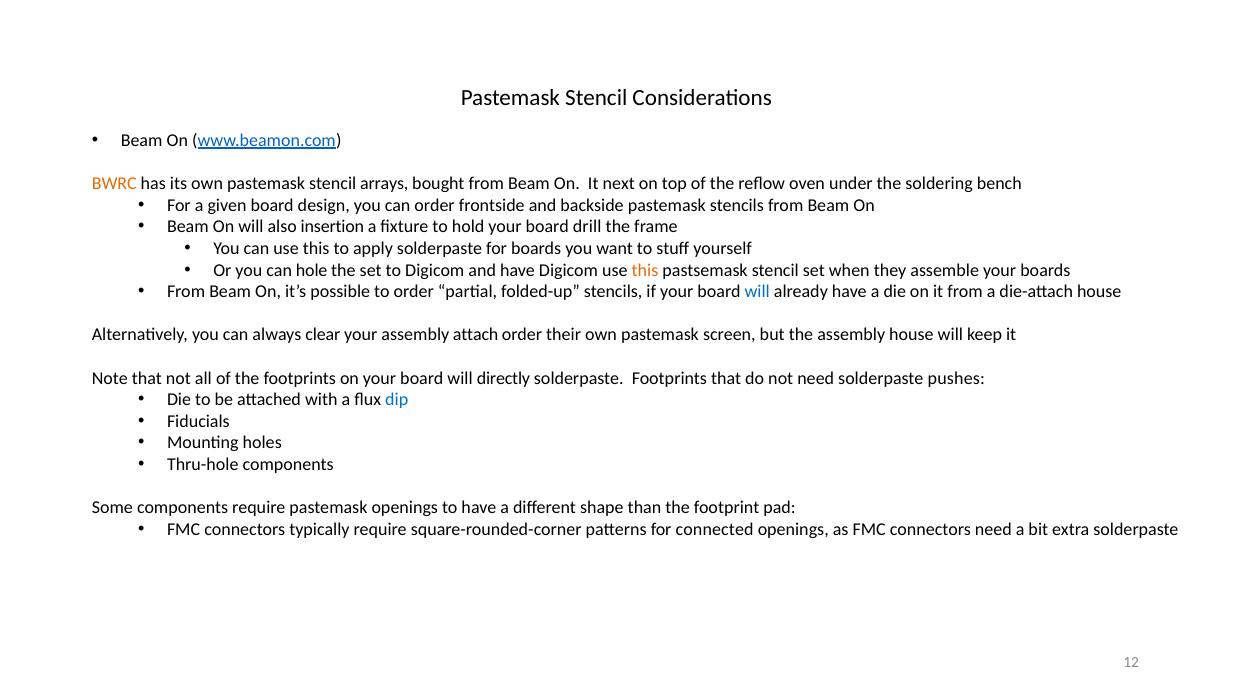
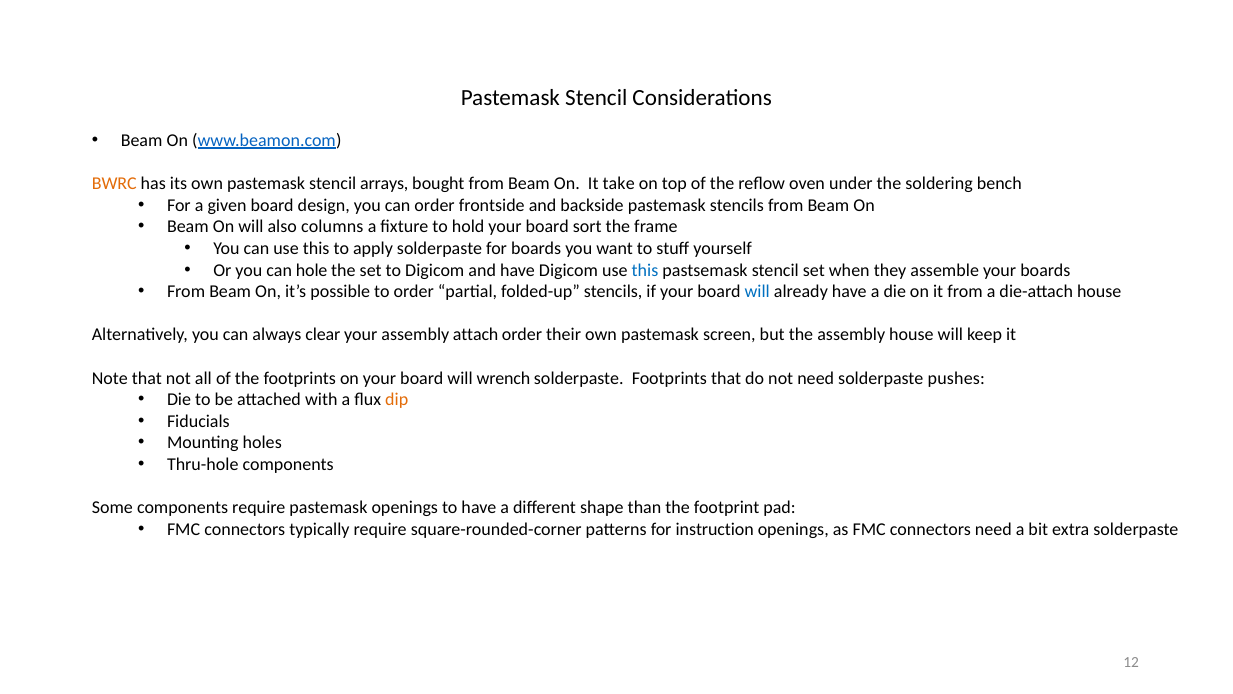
next: next -> take
insertion: insertion -> columns
drill: drill -> sort
this at (645, 270) colour: orange -> blue
directly: directly -> wrench
dip colour: blue -> orange
connected: connected -> instruction
